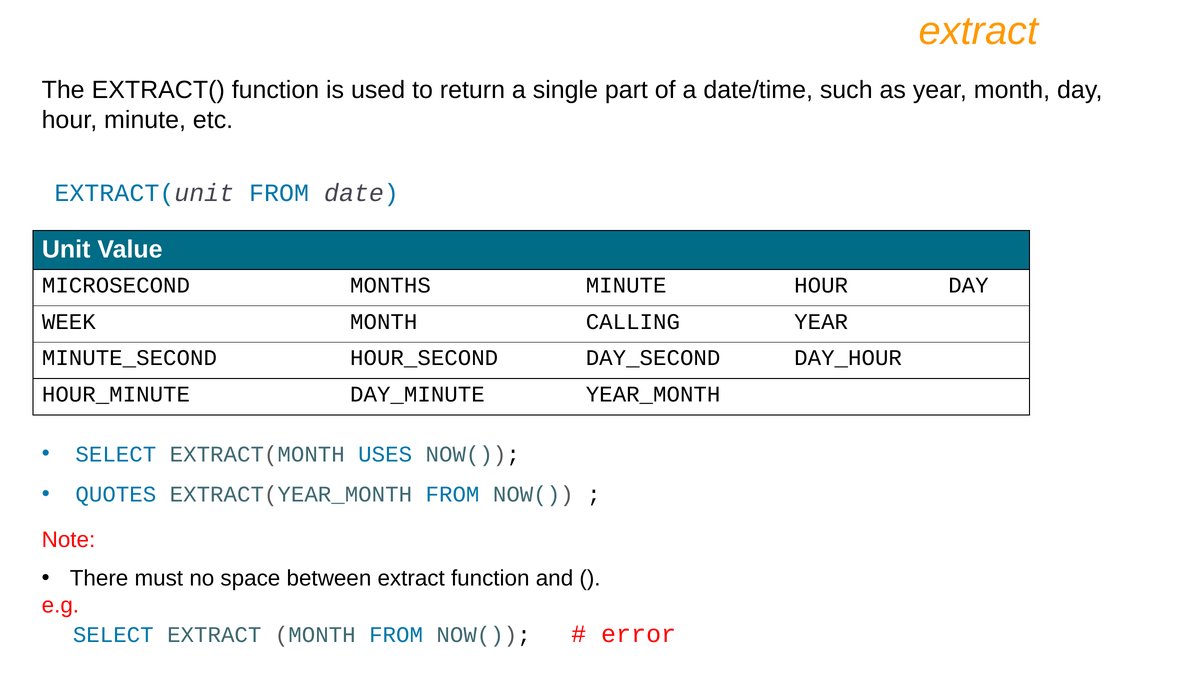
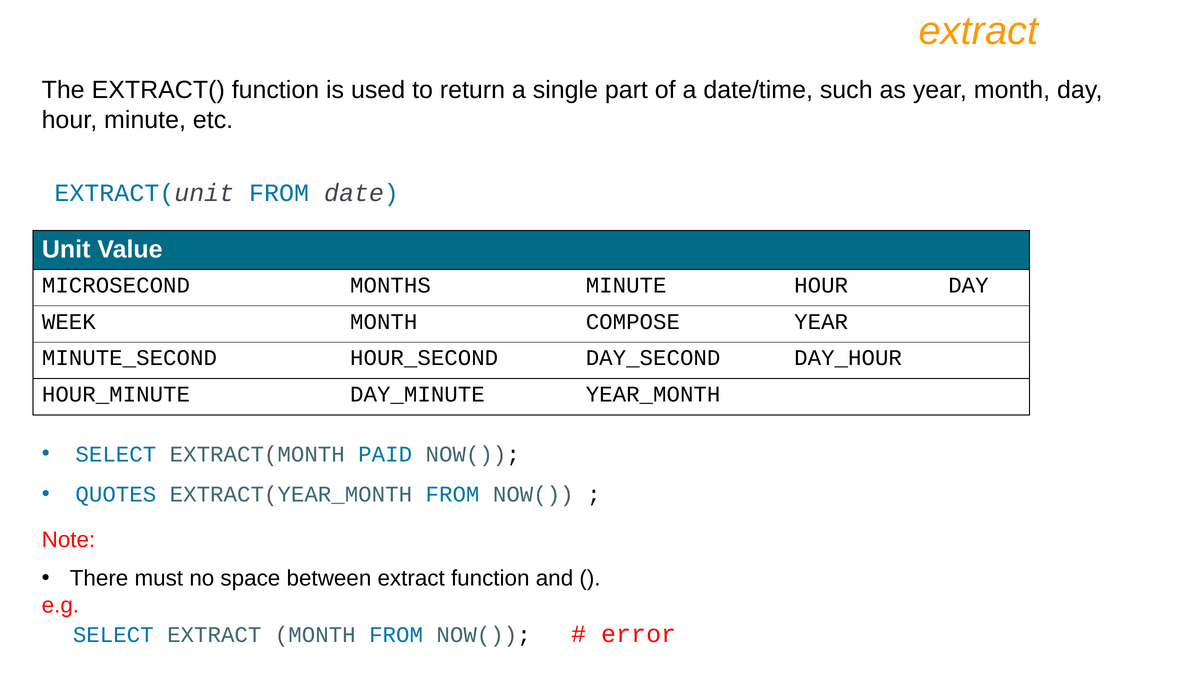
CALLING: CALLING -> COMPOSE
USES: USES -> PAID
